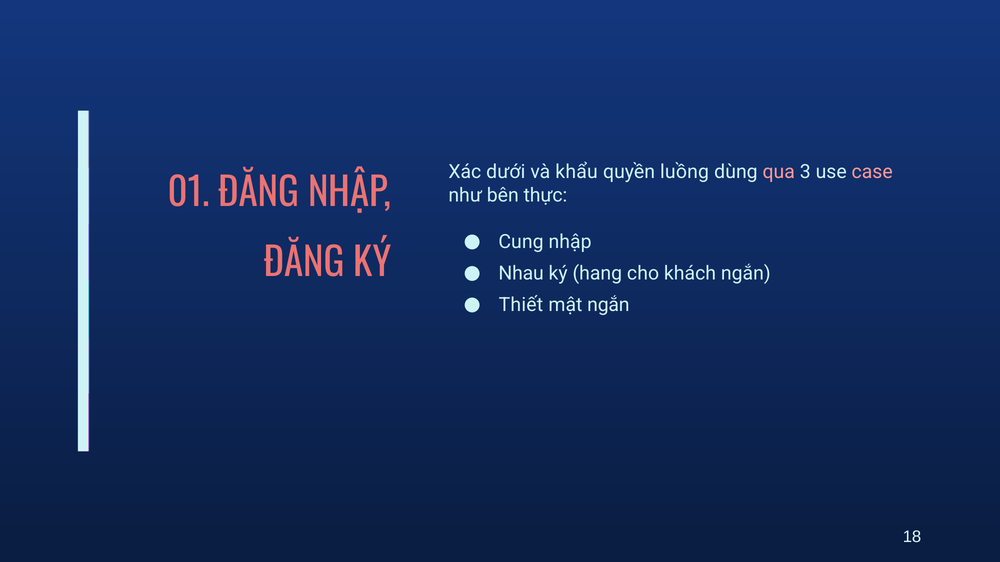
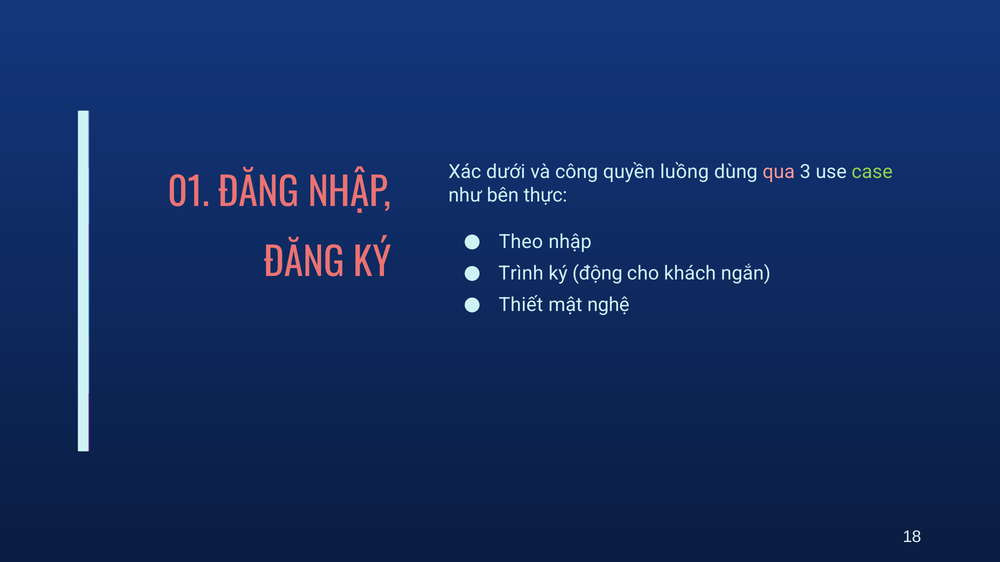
khẩu: khẩu -> công
case colour: pink -> light green
Cung: Cung -> Theo
Nhau: Nhau -> Trình
hang: hang -> động
mật ngắn: ngắn -> nghệ
